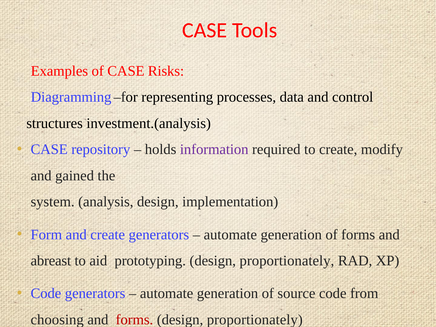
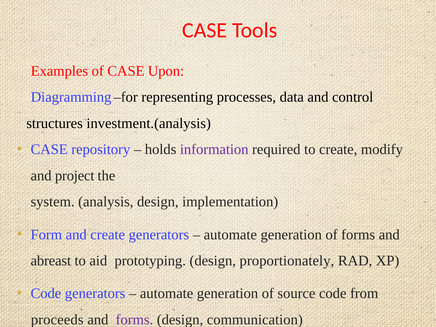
Risks: Risks -> Upon
gained: gained -> project
choosing: choosing -> proceeds
forms at (134, 320) colour: red -> purple
proportionately at (255, 320): proportionately -> communication
